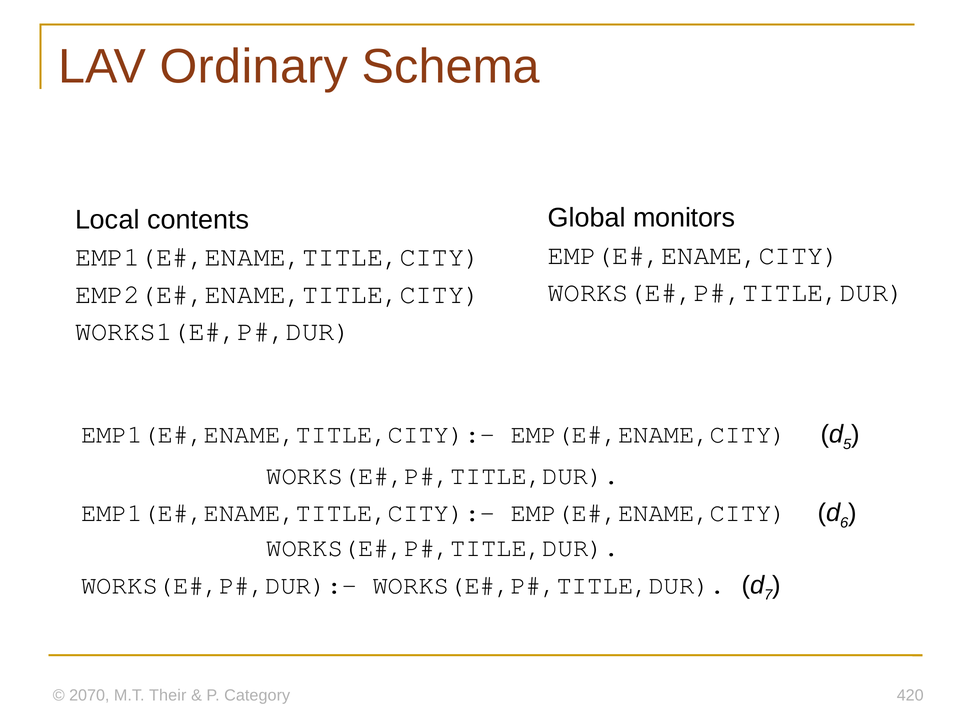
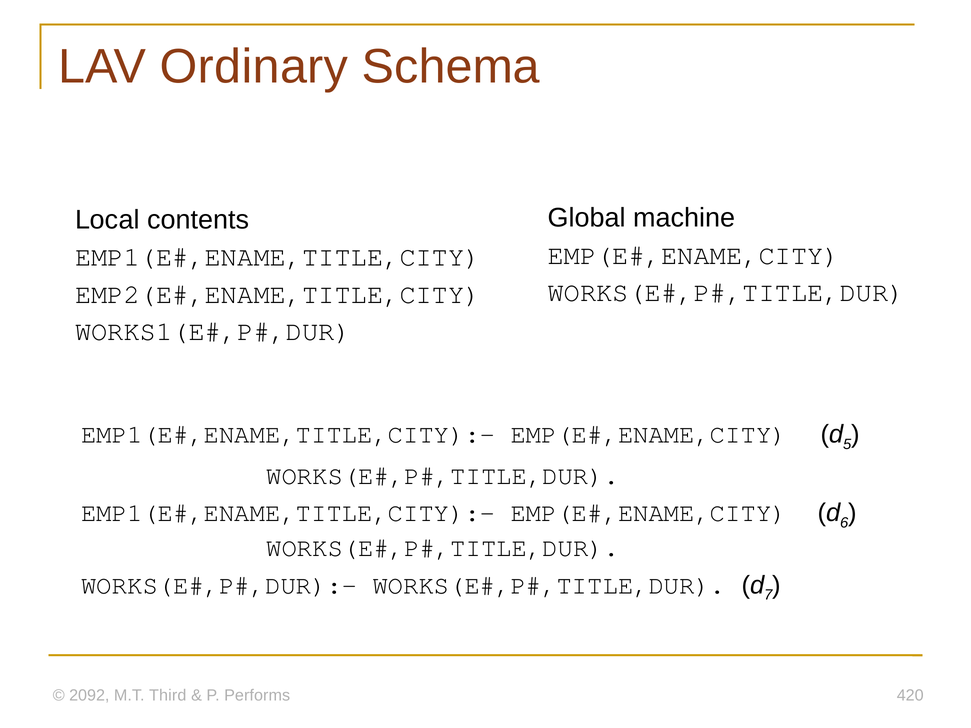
monitors: monitors -> machine
2070: 2070 -> 2092
Their: Their -> Third
Category: Category -> Performs
